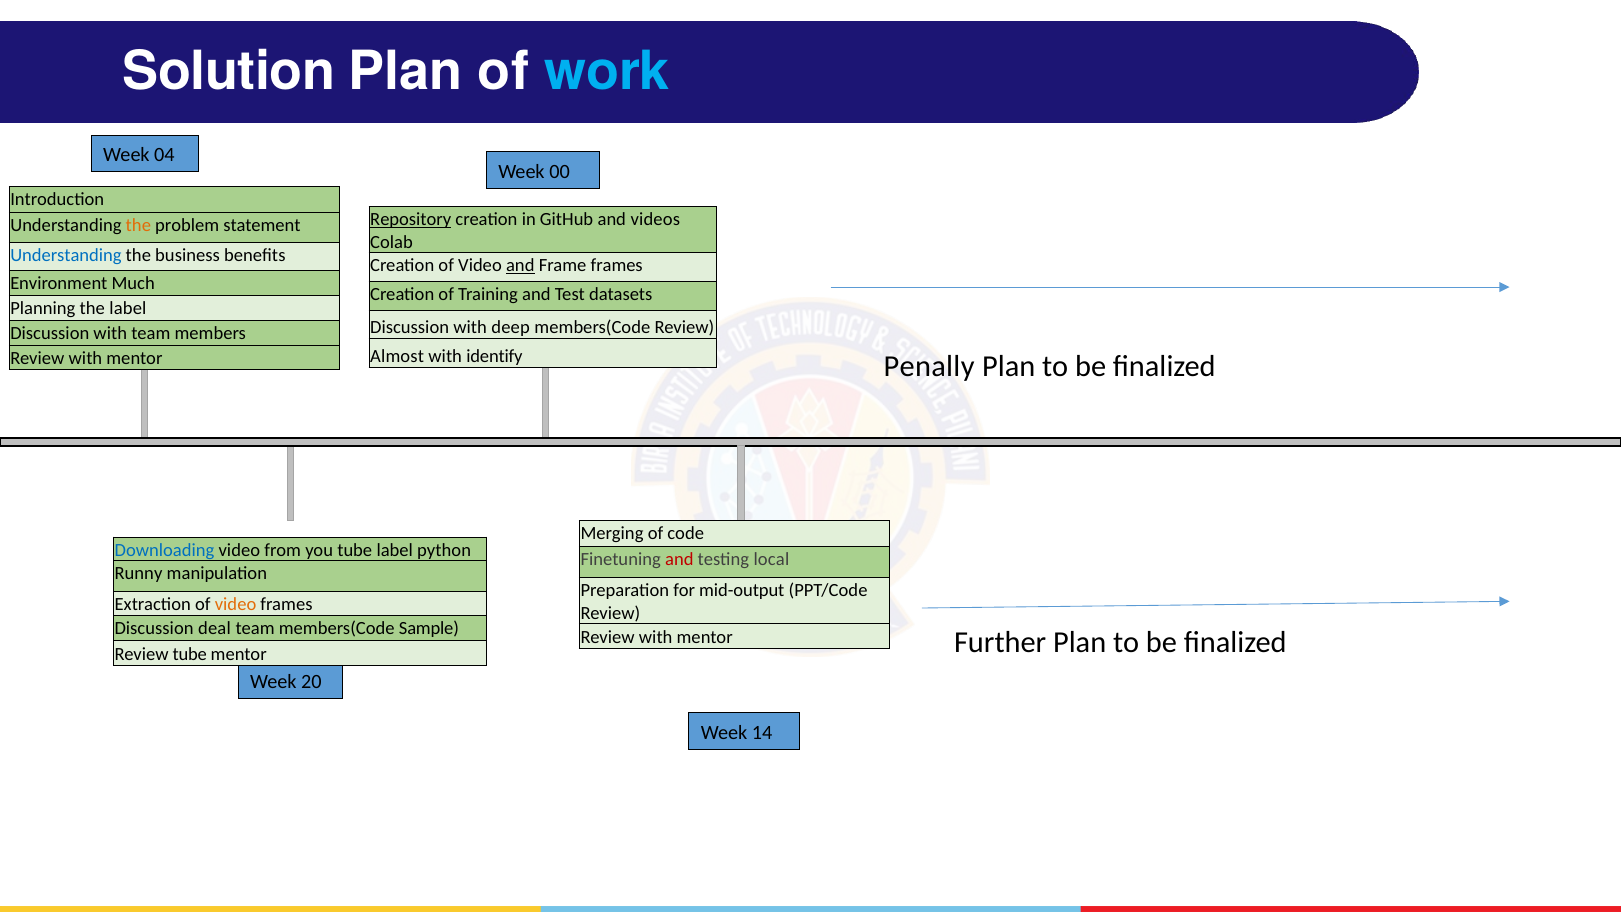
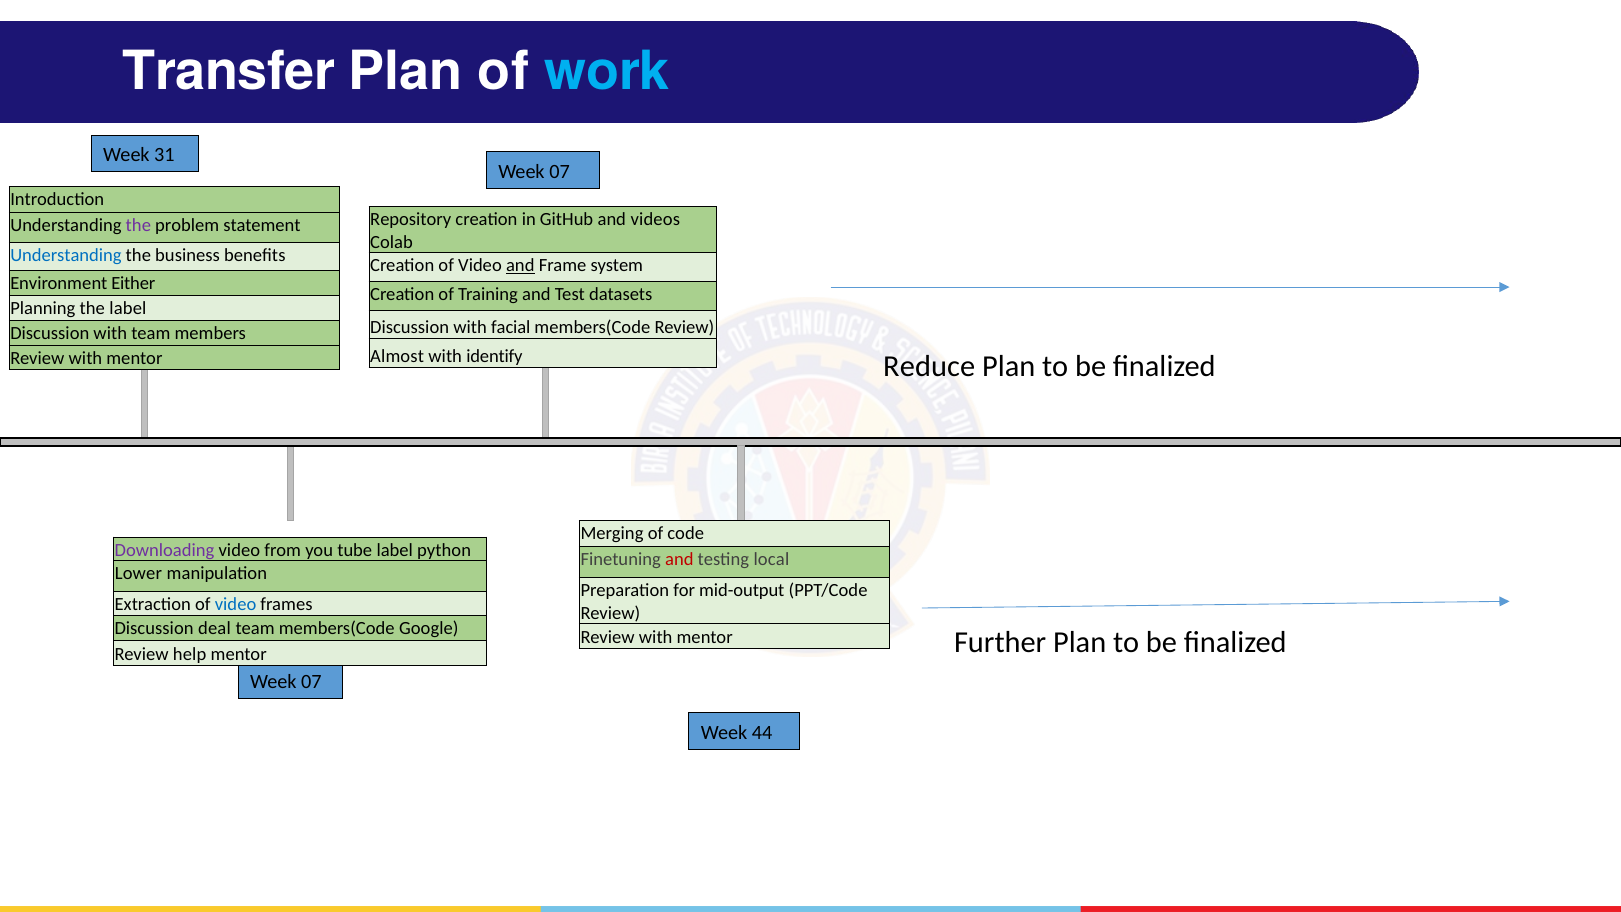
Solution: Solution -> Transfer
04: 04 -> 31
00 at (560, 171): 00 -> 07
Repository underline: present -> none
the at (138, 225) colour: orange -> purple
Frame frames: frames -> system
Much: Much -> Either
deep: deep -> facial
Penally: Penally -> Reduce
Downloading colour: blue -> purple
Runny: Runny -> Lower
video at (236, 604) colour: orange -> blue
Sample: Sample -> Google
Review tube: tube -> help
20 at (311, 682): 20 -> 07
14: 14 -> 44
